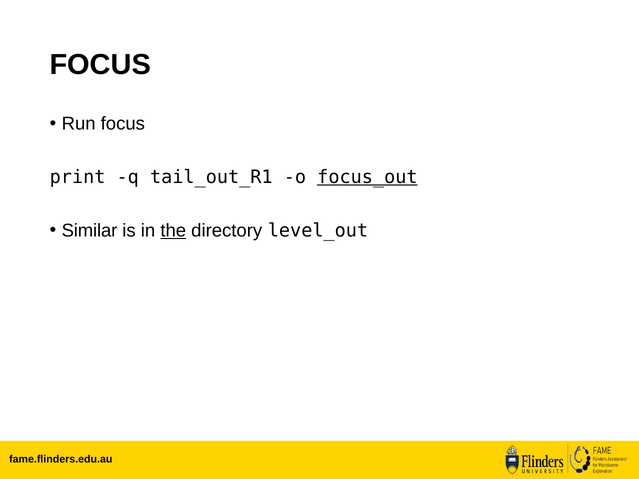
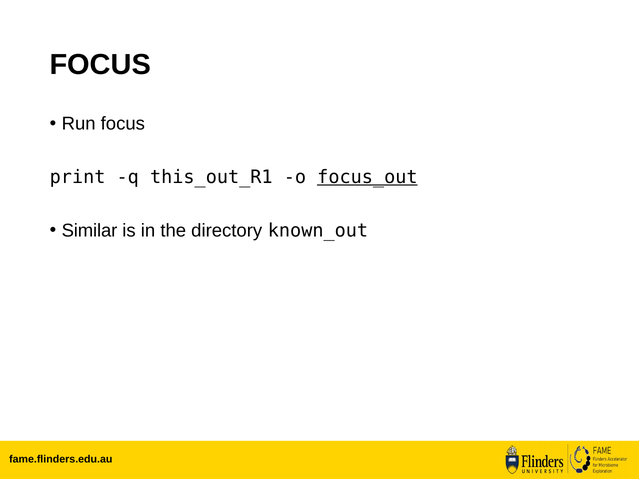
tail_out_R1: tail_out_R1 -> this_out_R1
the underline: present -> none
level_out: level_out -> known_out
